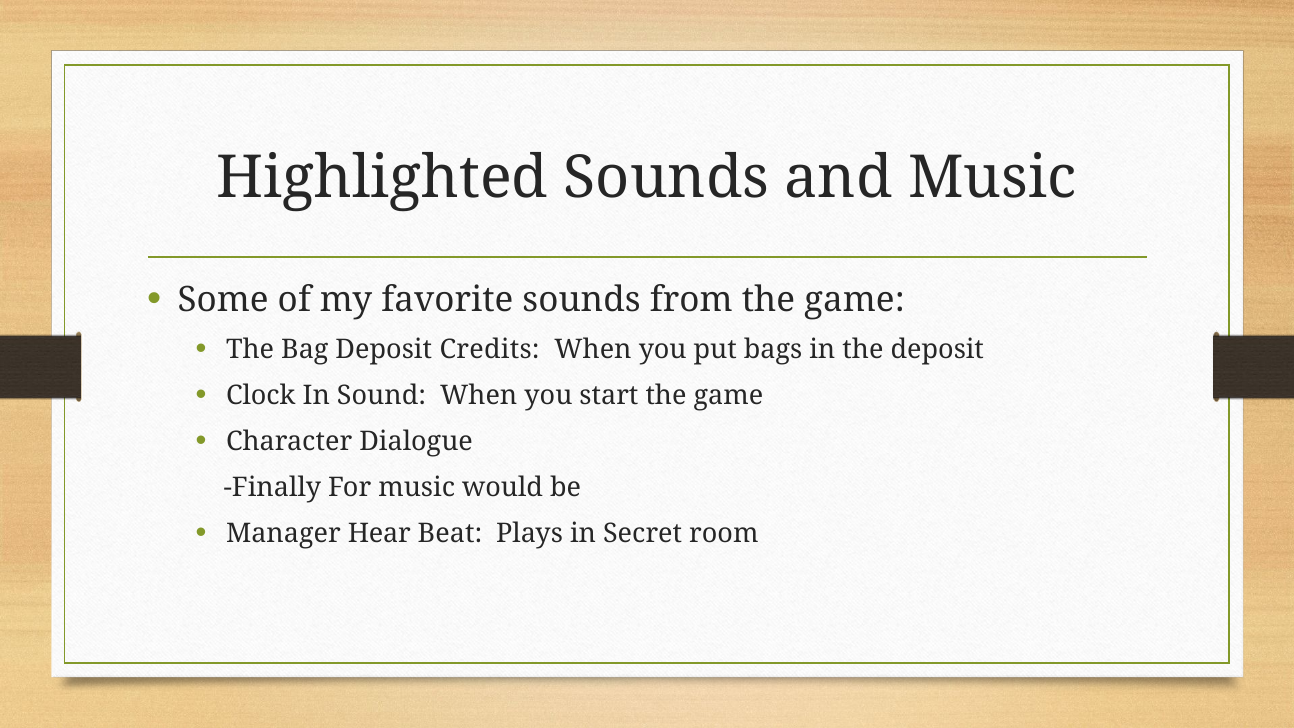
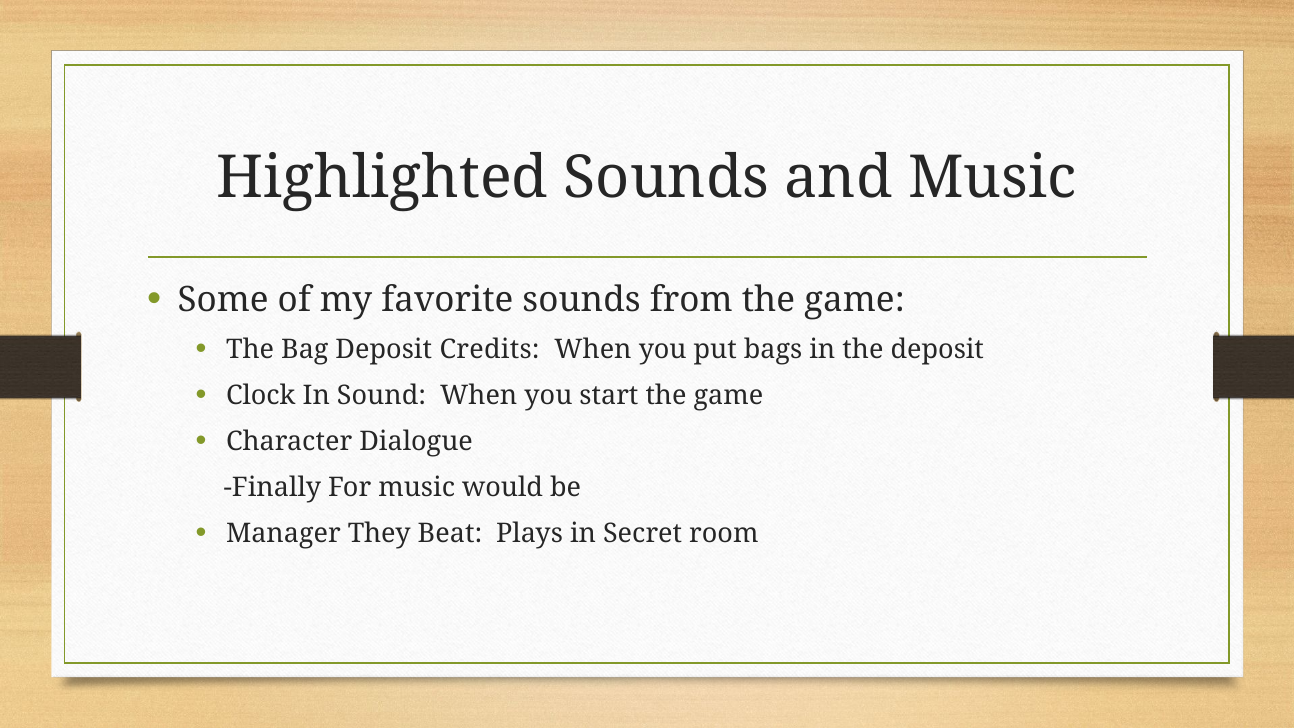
Hear: Hear -> They
